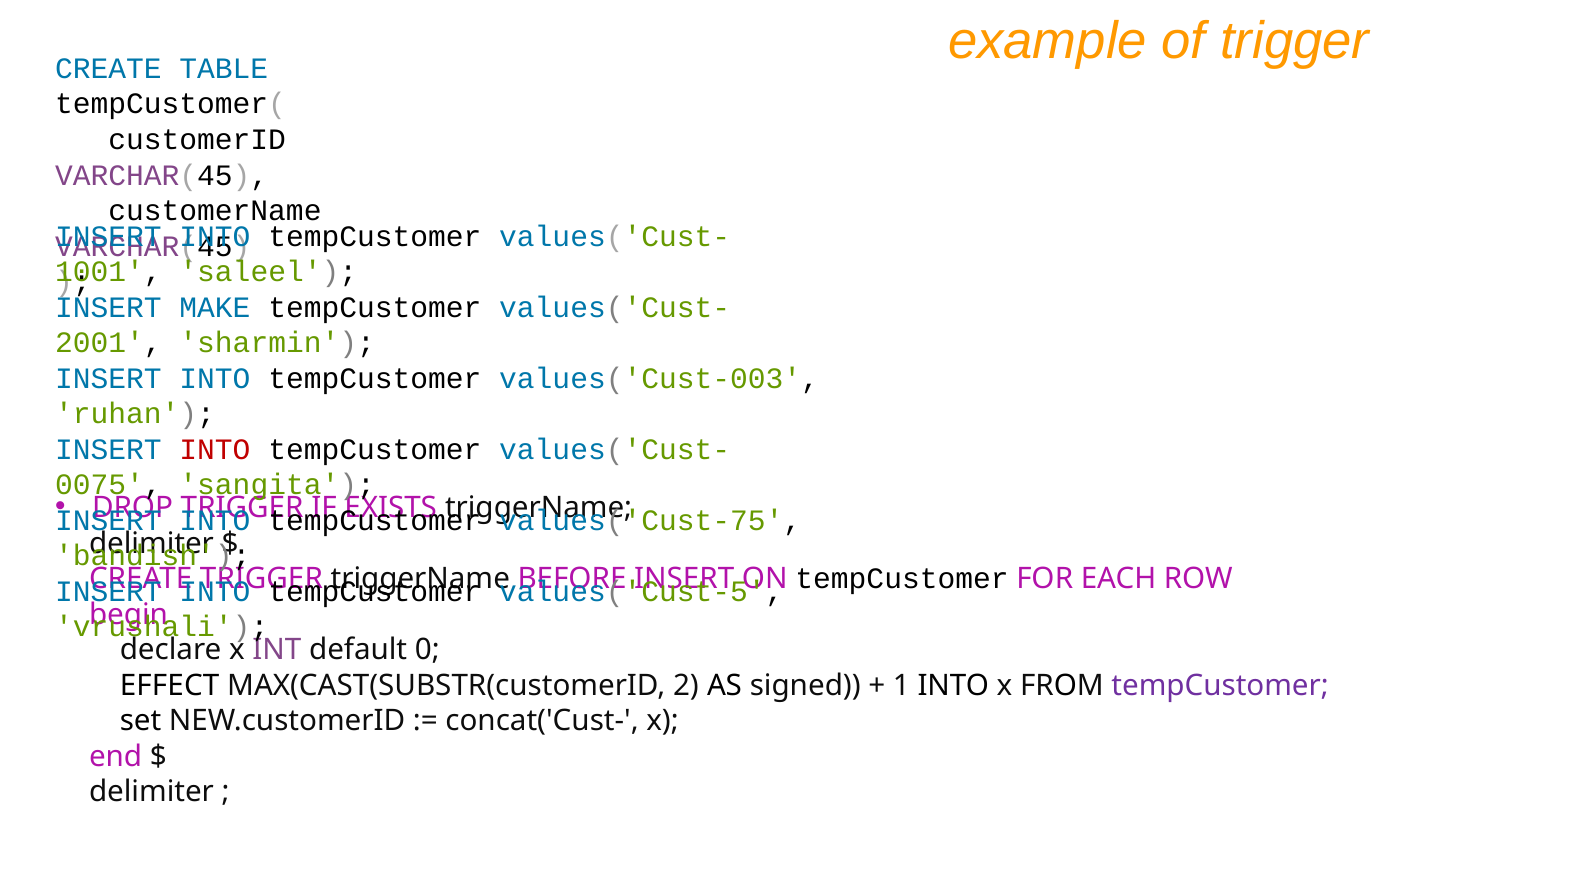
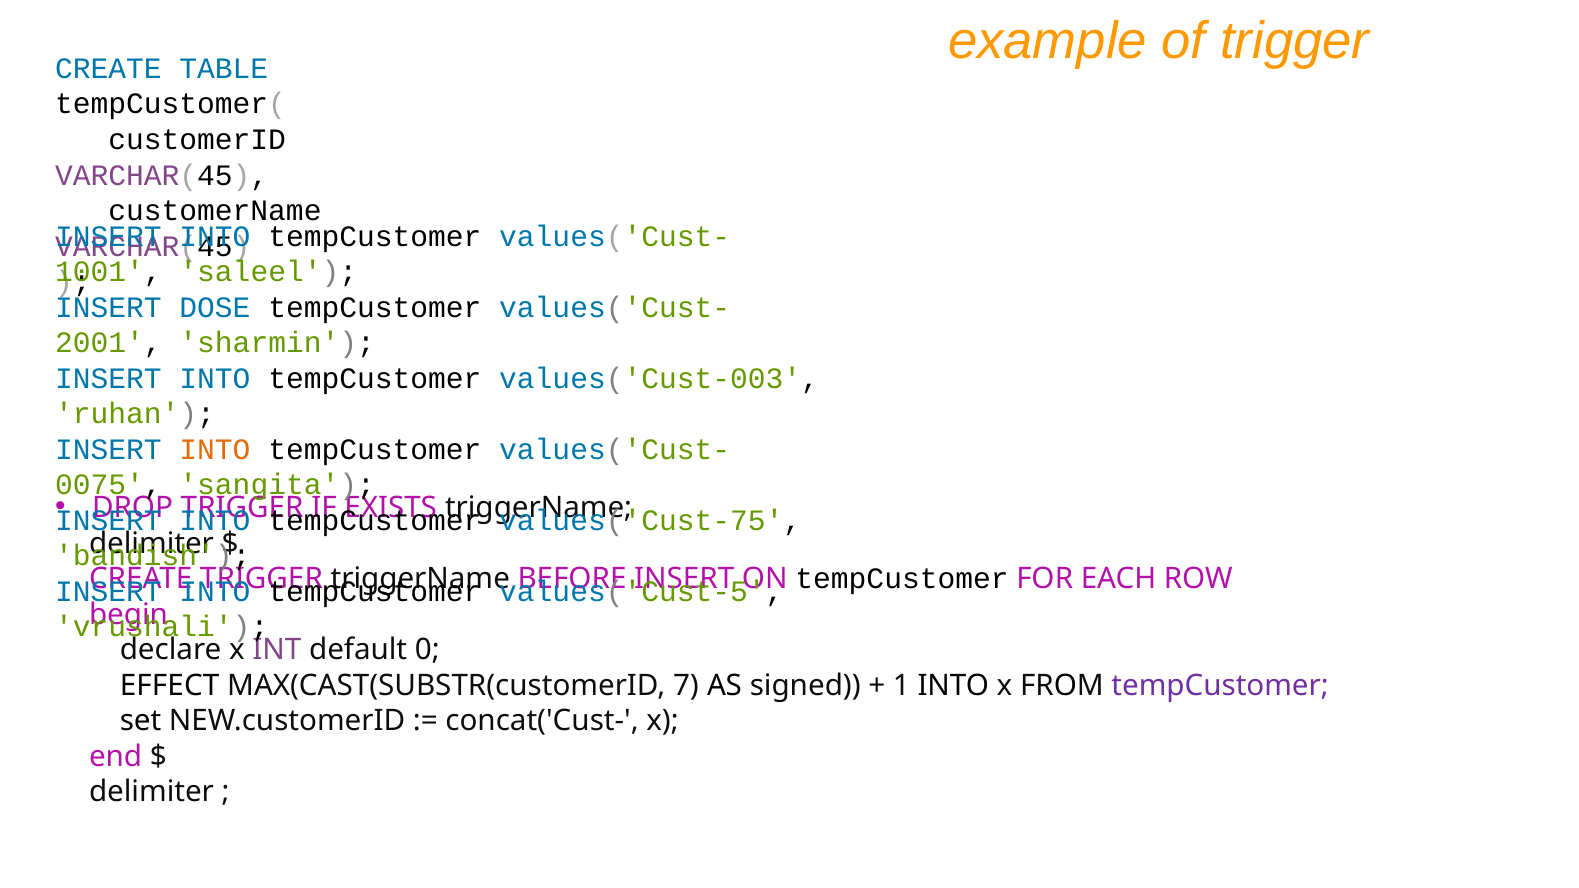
MAKE: MAKE -> DOSE
INTO at (215, 450) colour: red -> orange
2: 2 -> 7
